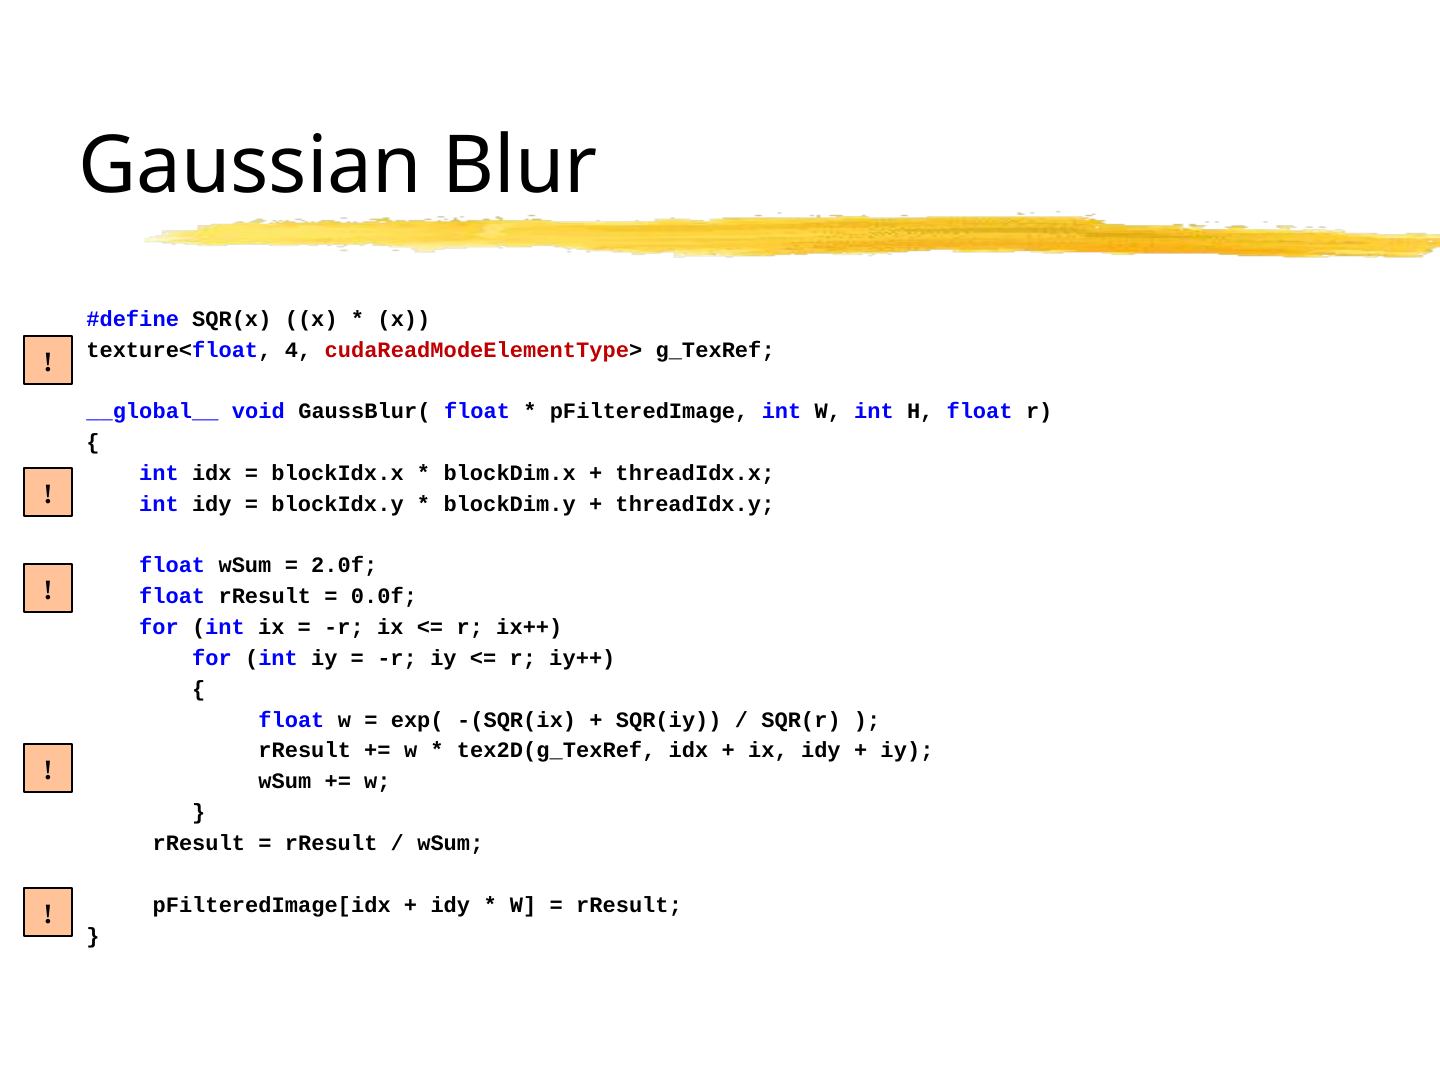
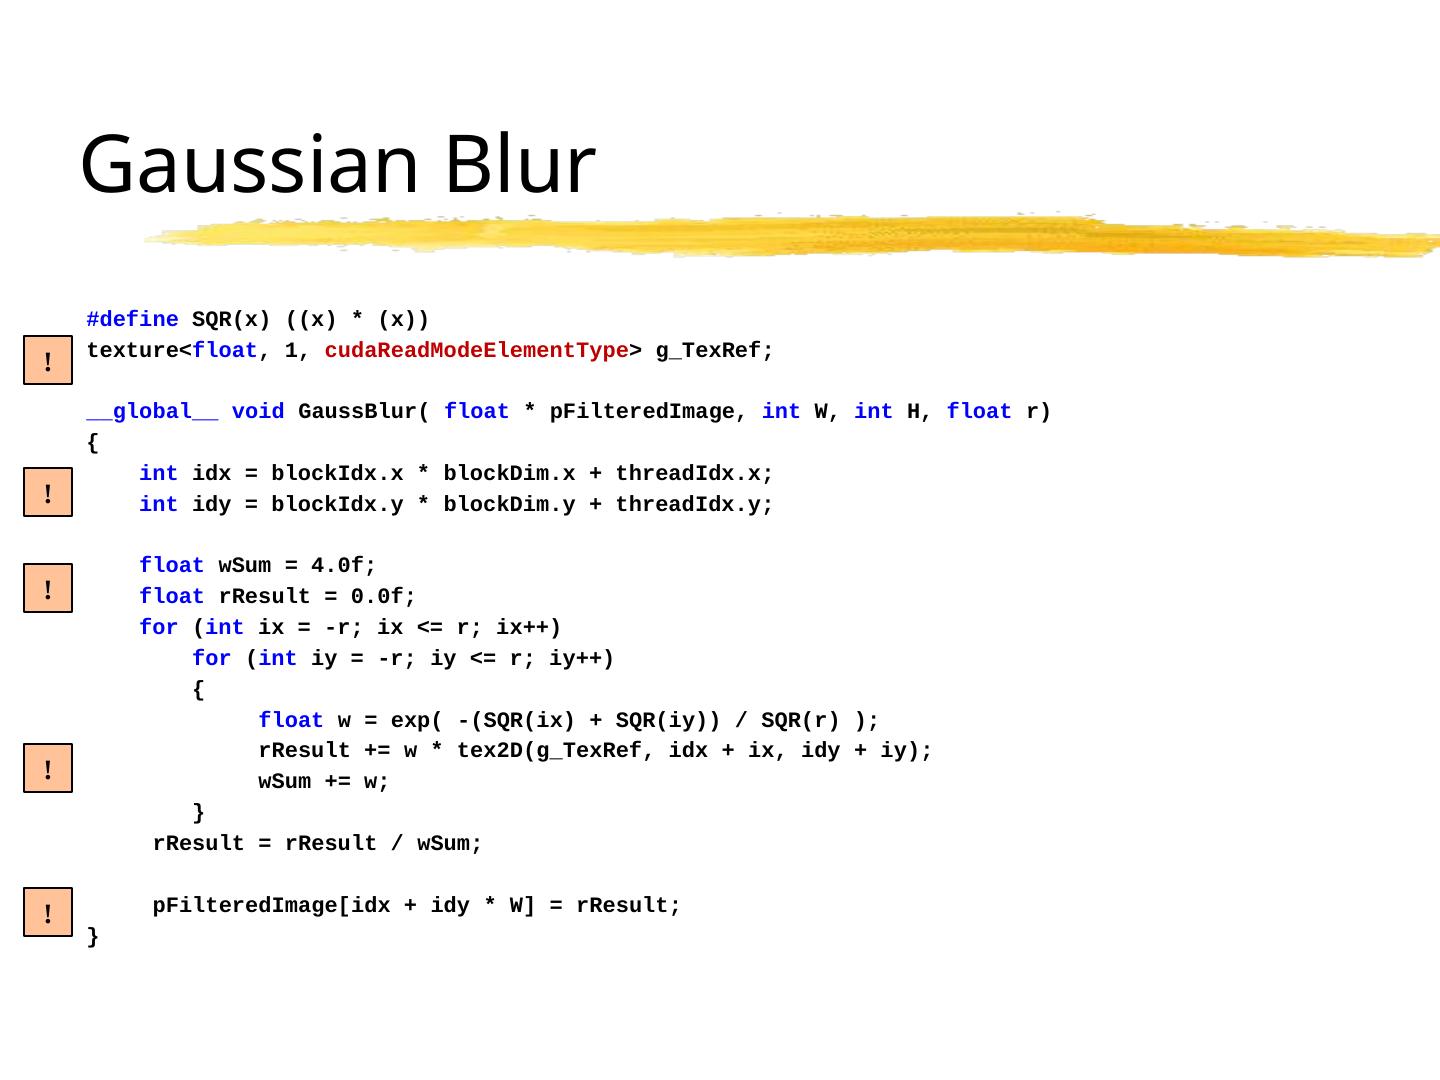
4: 4 -> 1
2.0f: 2.0f -> 4.0f
